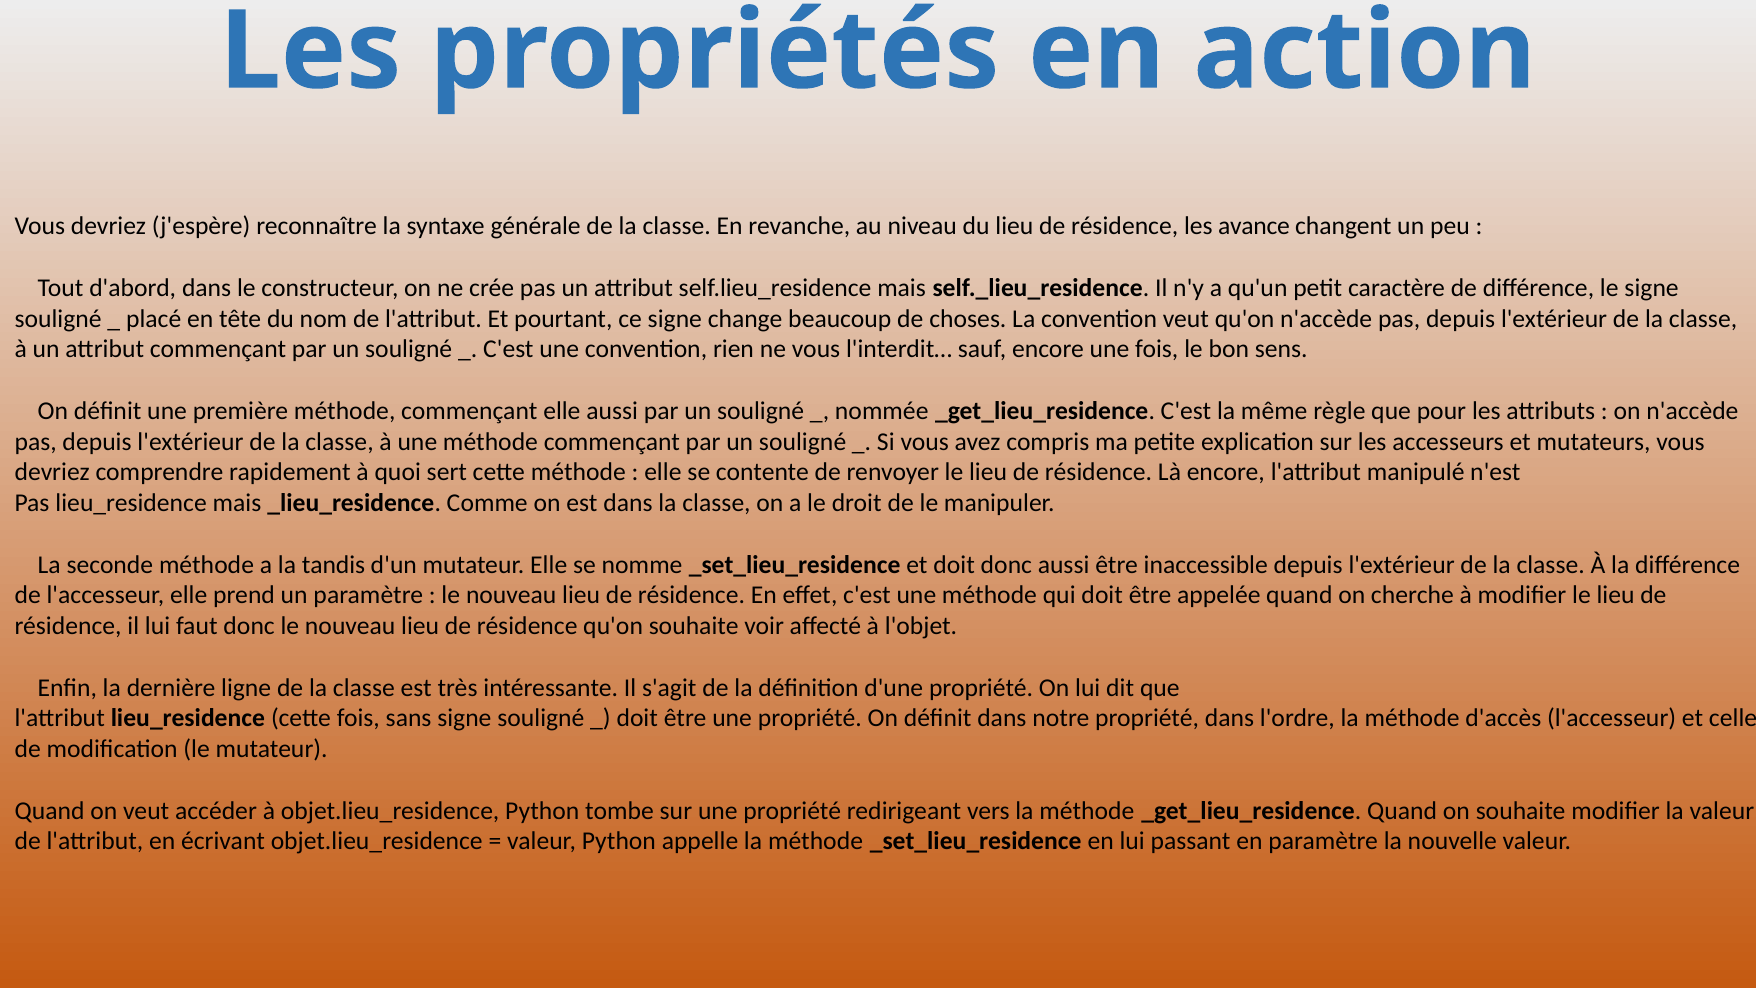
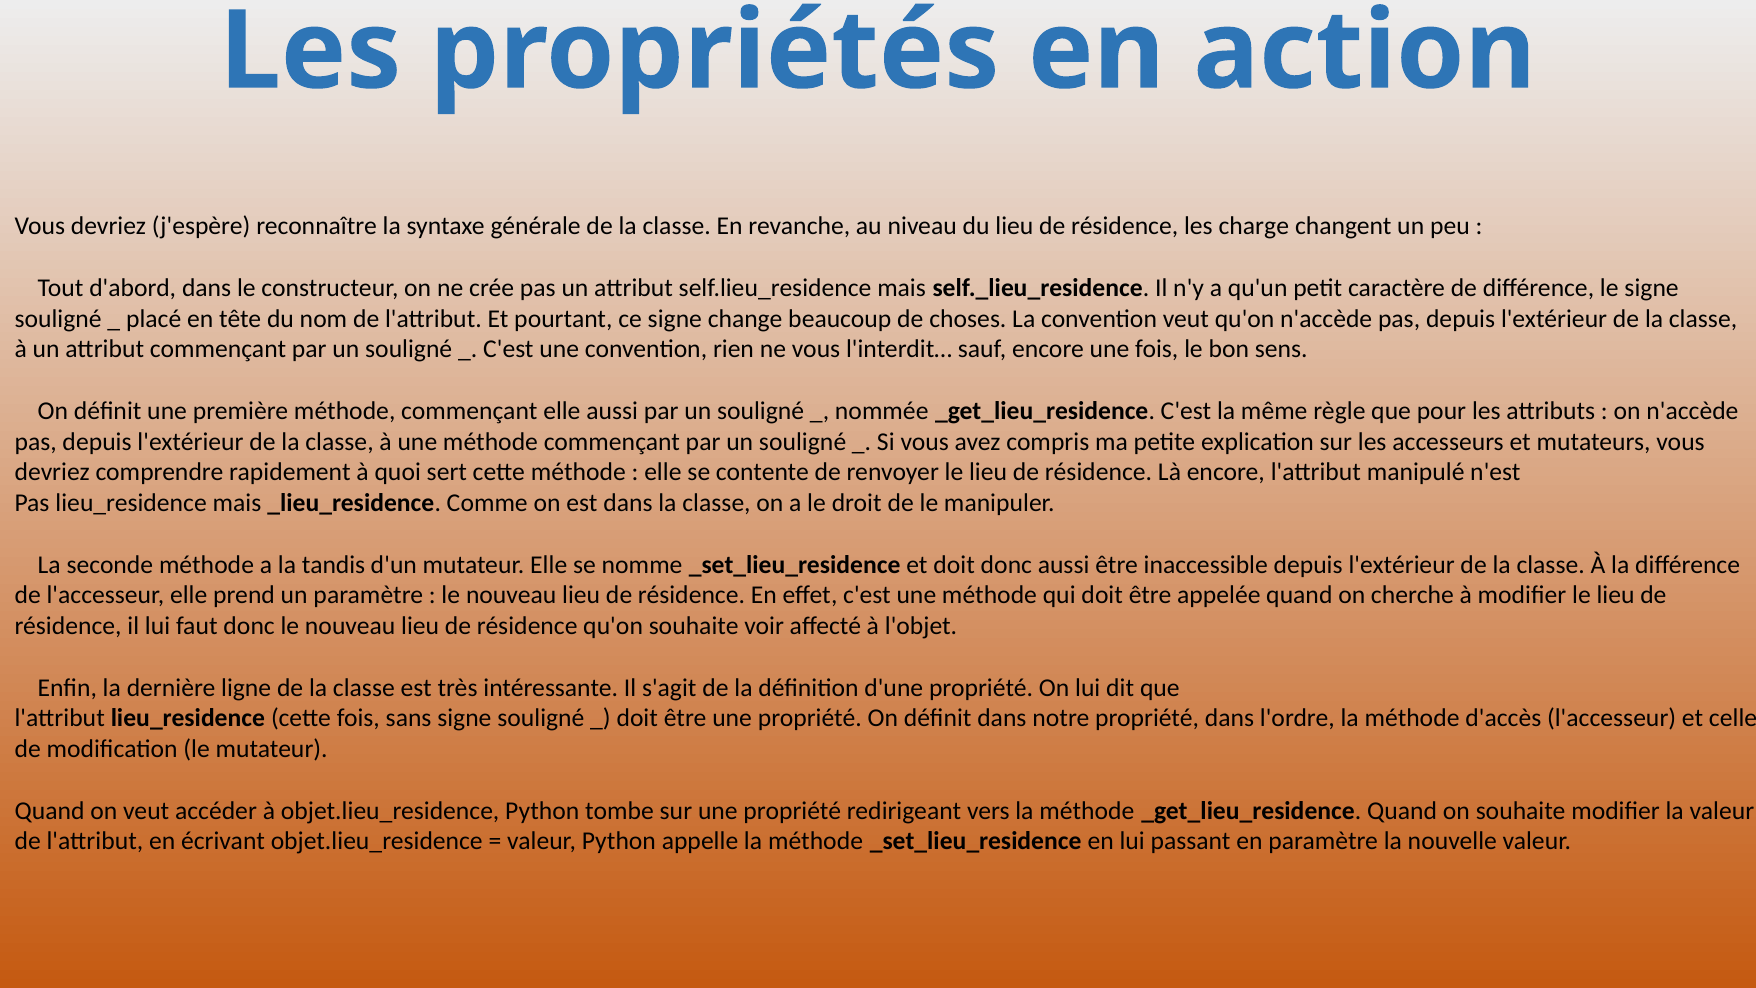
avance: avance -> charge
